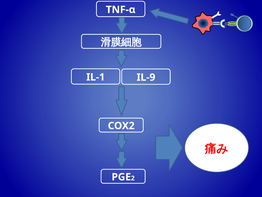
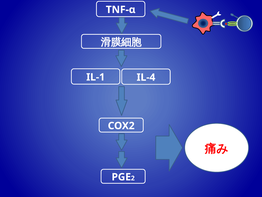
IL-9: IL-9 -> IL-4
